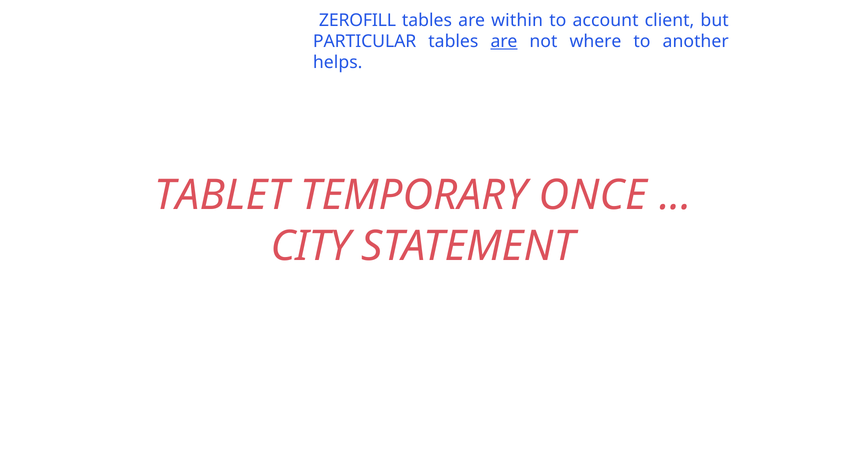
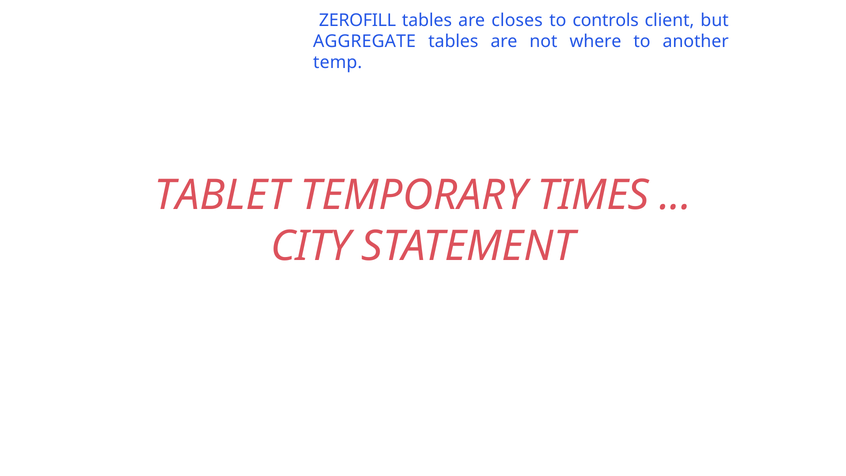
within: within -> closes
account: account -> controls
PARTICULAR: PARTICULAR -> AGGREGATE
are at (504, 41) underline: present -> none
helps: helps -> temp
ONCE: ONCE -> TIMES
